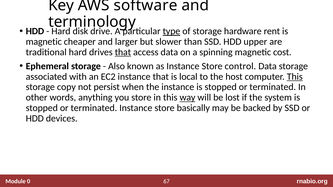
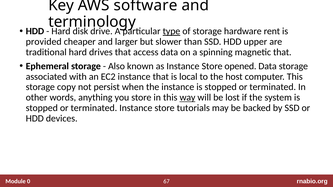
magnetic at (44, 42): magnetic -> provided
that at (123, 52) underline: present -> none
magnetic cost: cost -> that
control: control -> opened
This at (295, 77) underline: present -> none
basically: basically -> tutorials
